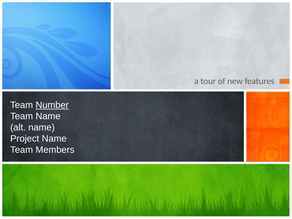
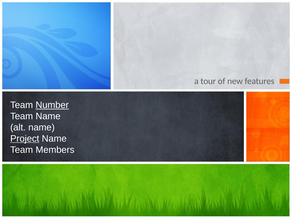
Project underline: none -> present
